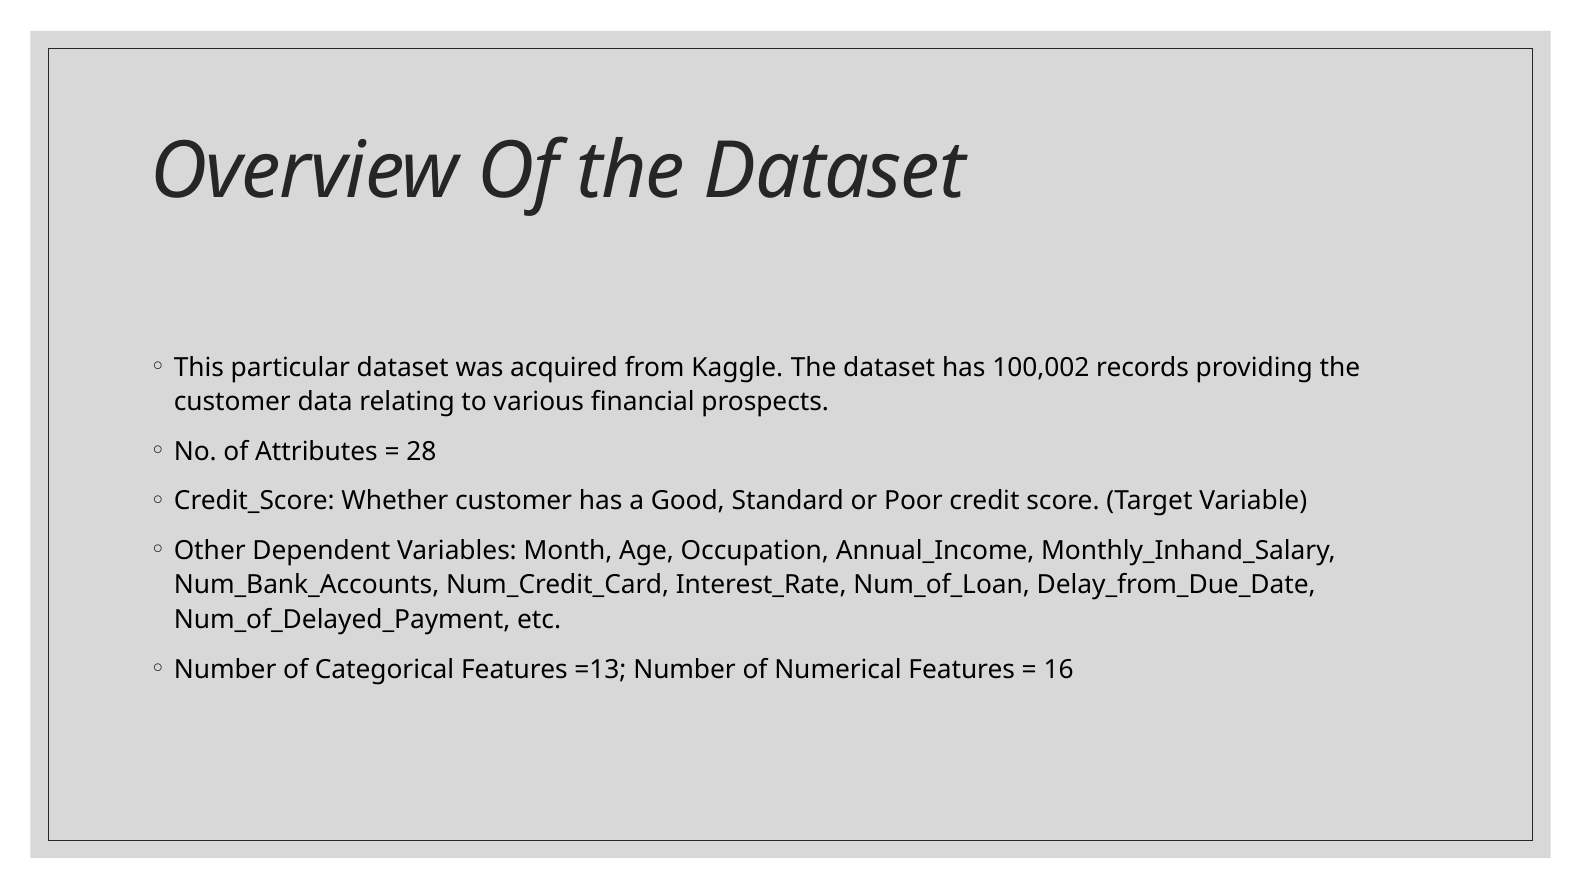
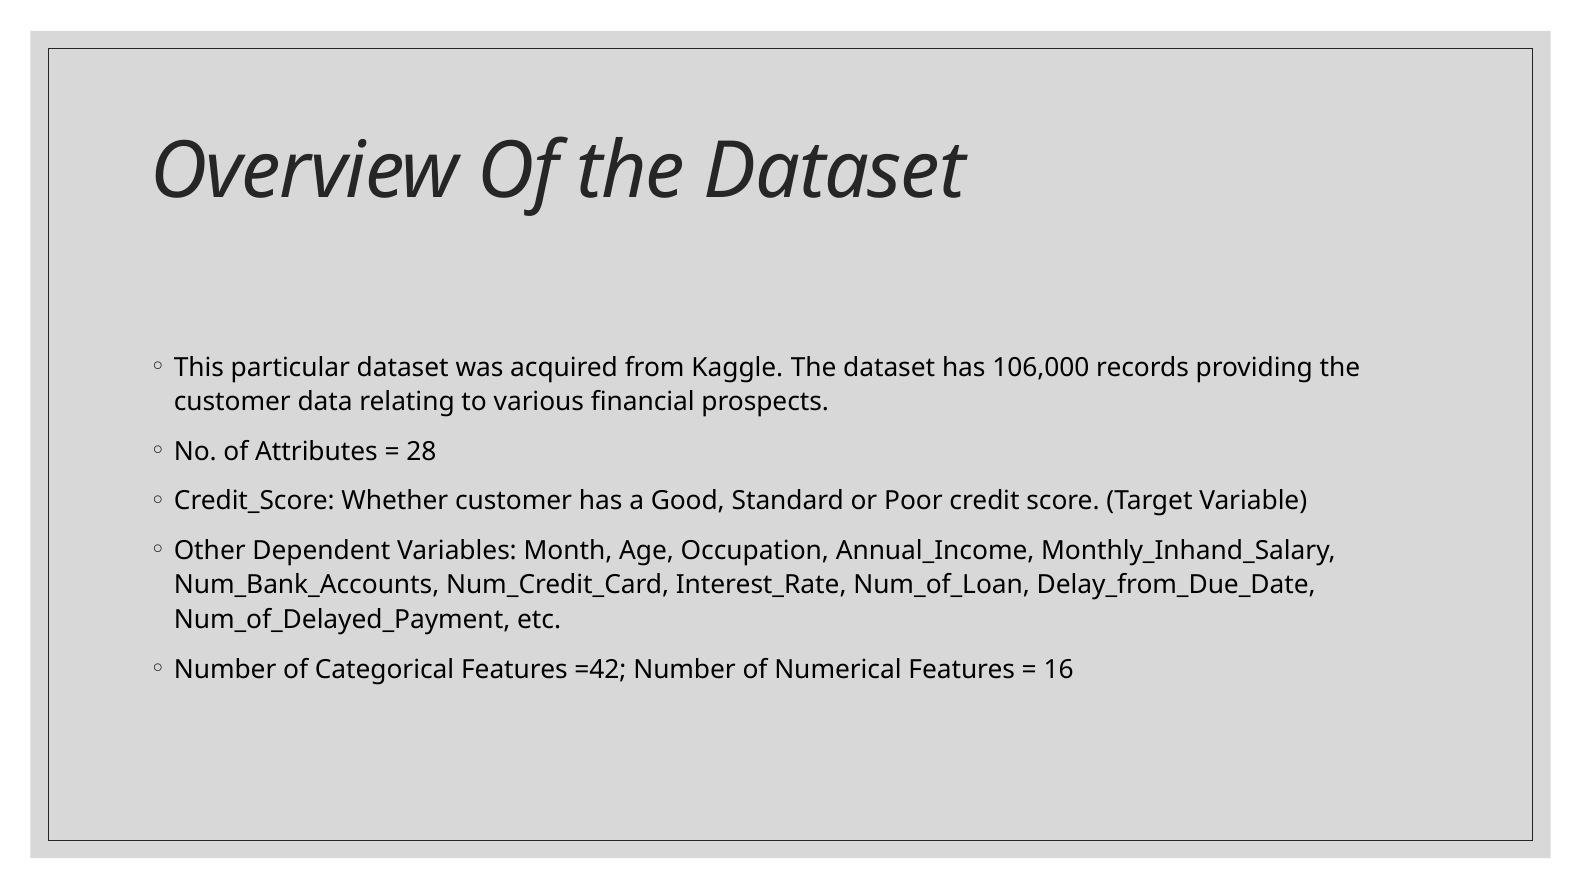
100,002: 100,002 -> 106,000
=13: =13 -> =42
